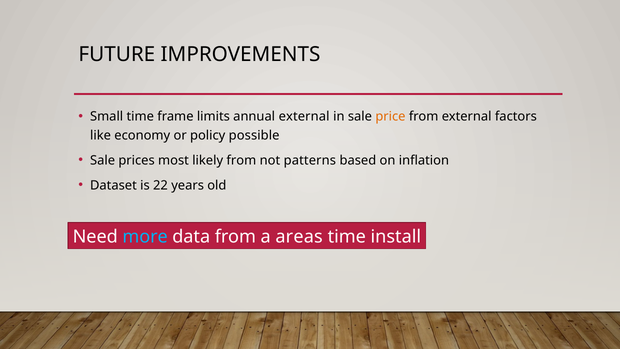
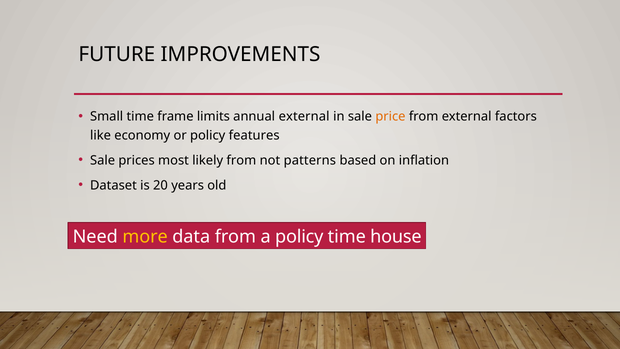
possible: possible -> features
22: 22 -> 20
more colour: light blue -> yellow
a areas: areas -> policy
install: install -> house
